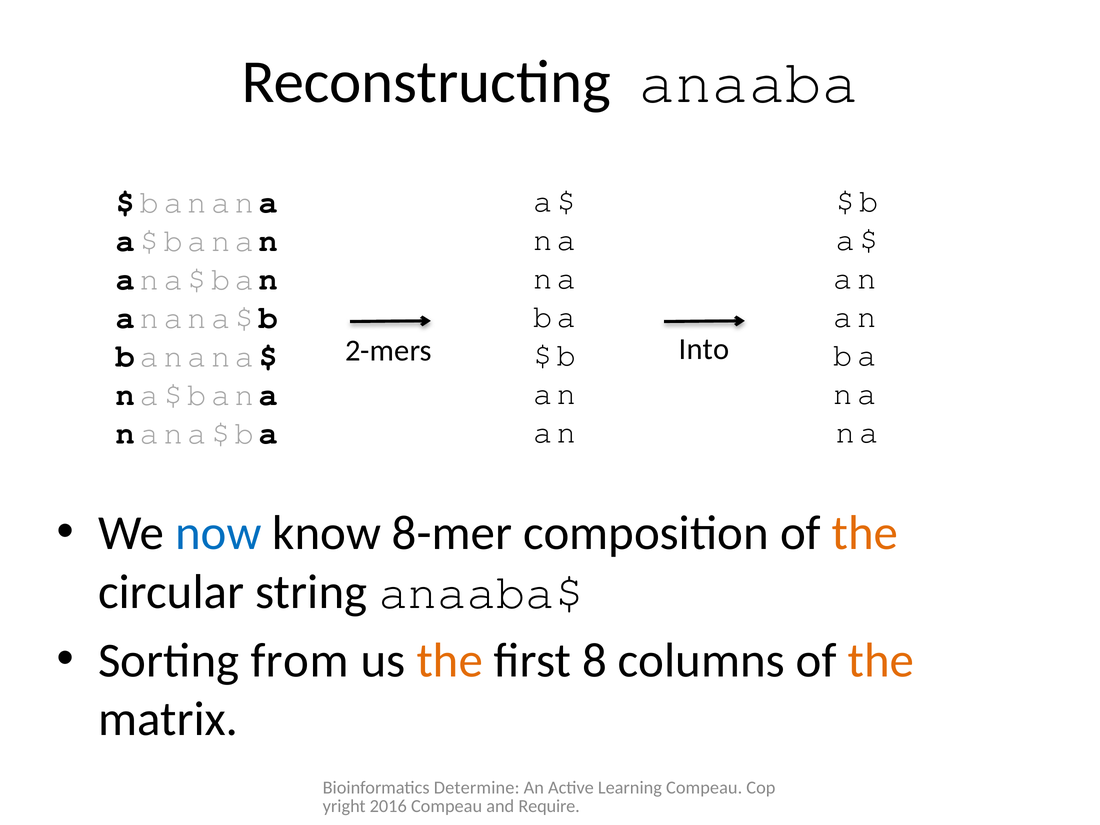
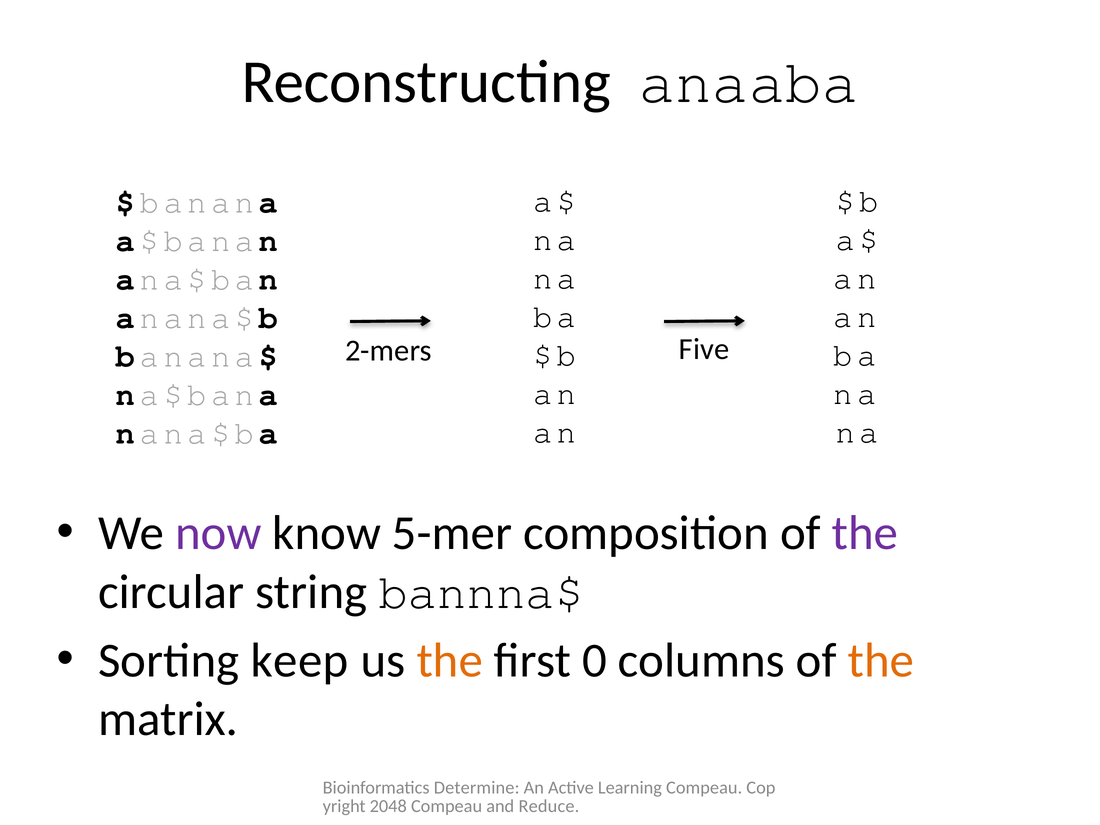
Into: Into -> Five
now colour: blue -> purple
8-mer: 8-mer -> 5-mer
the at (865, 533) colour: orange -> purple
anaaba$: anaaba$ -> bannna$
from: from -> keep
8: 8 -> 0
2016: 2016 -> 2048
Require: Require -> Reduce
